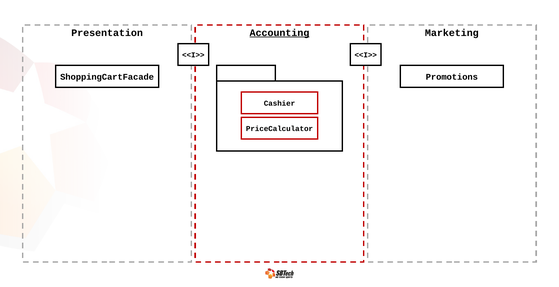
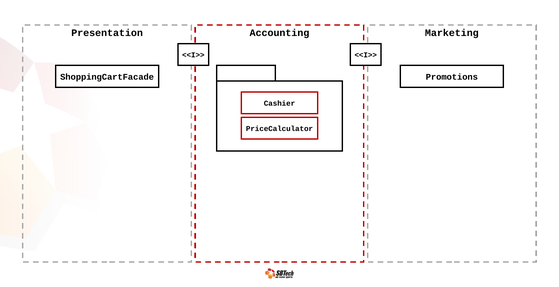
Accounting underline: present -> none
